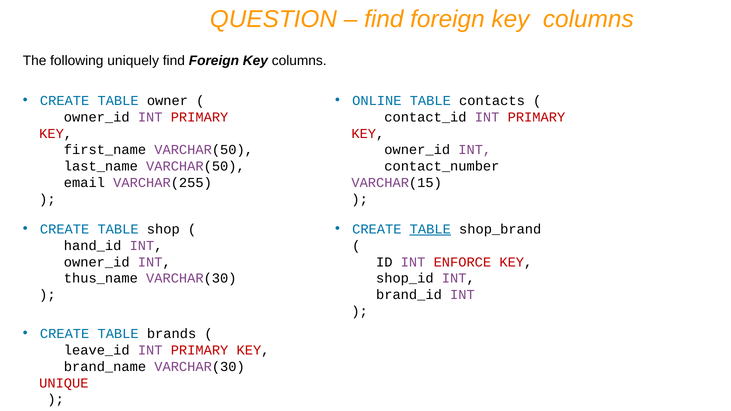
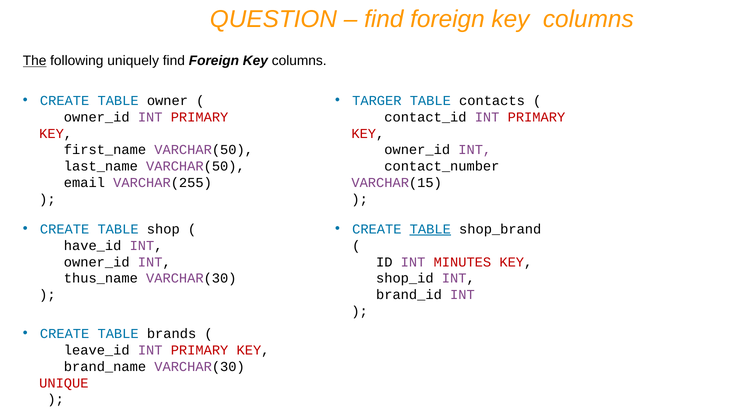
The underline: none -> present
ONLINE: ONLINE -> TARGER
hand_id: hand_id -> have_id
ENFORCE: ENFORCE -> MINUTES
